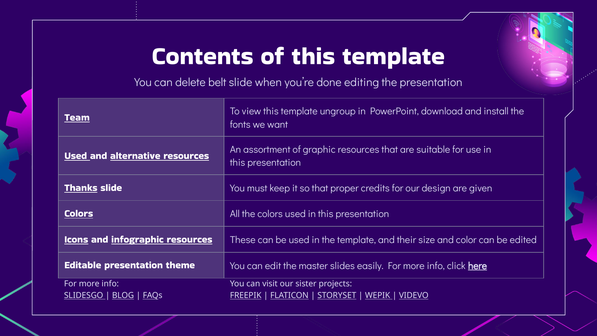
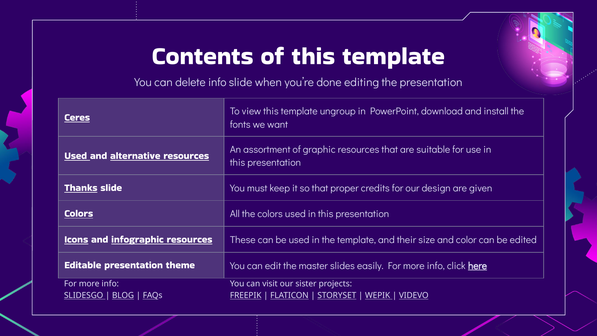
delete belt: belt -> info
Team: Team -> Ceres
